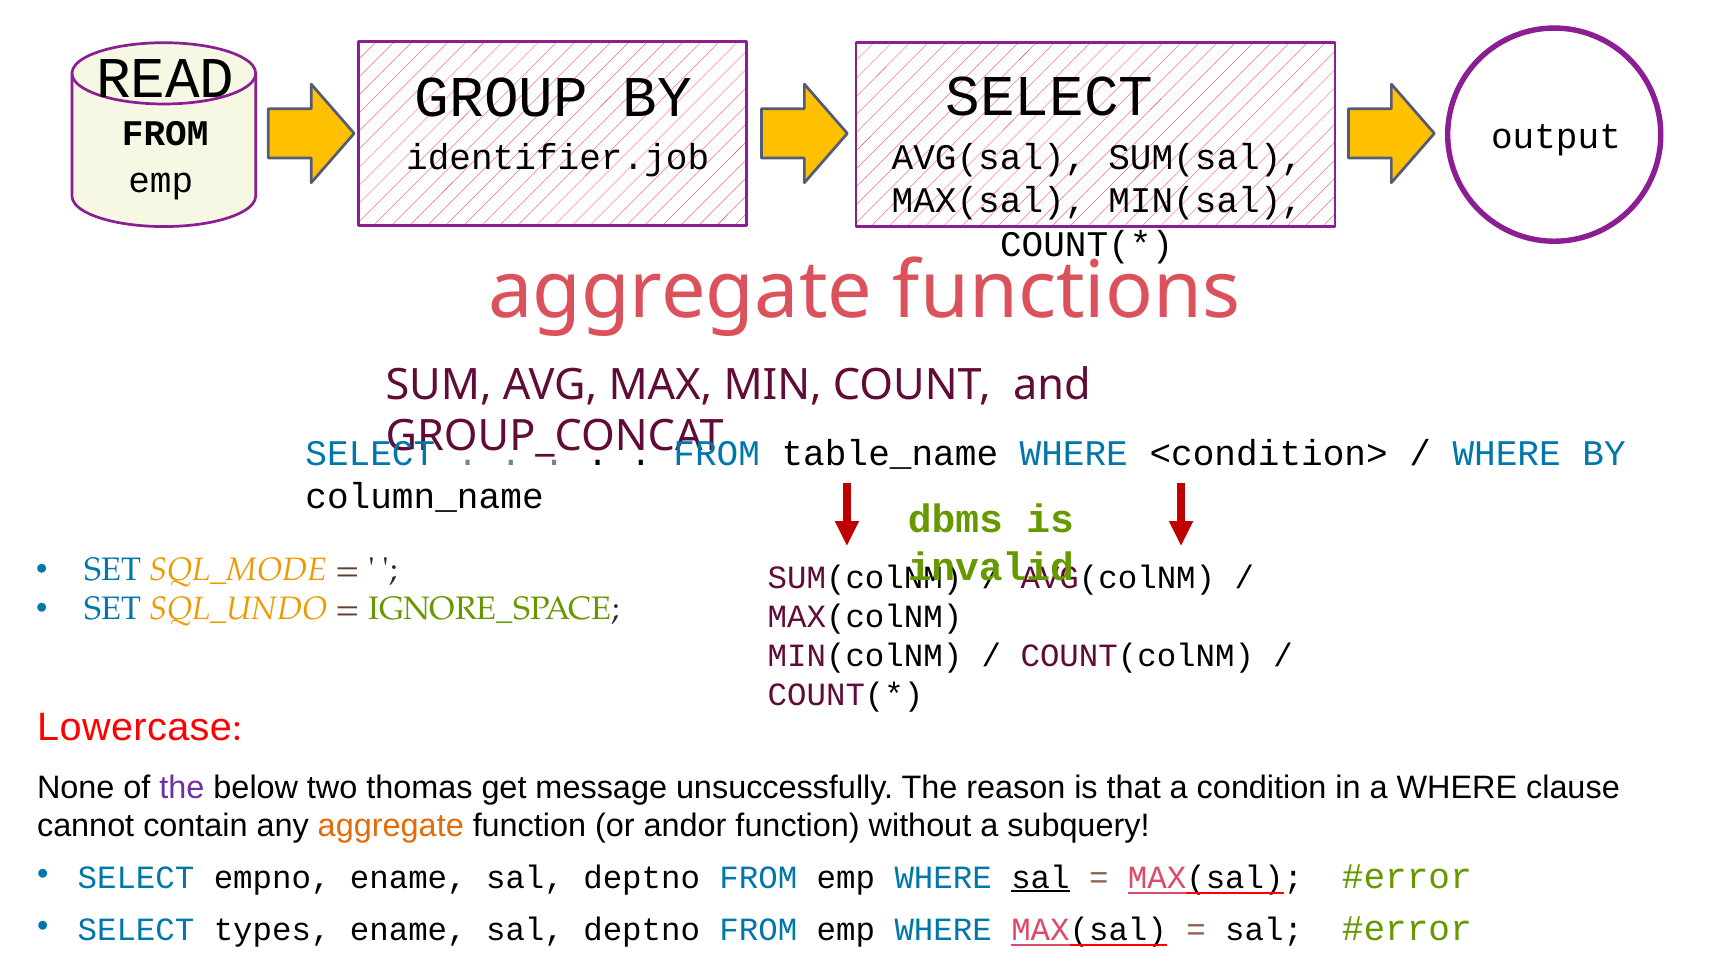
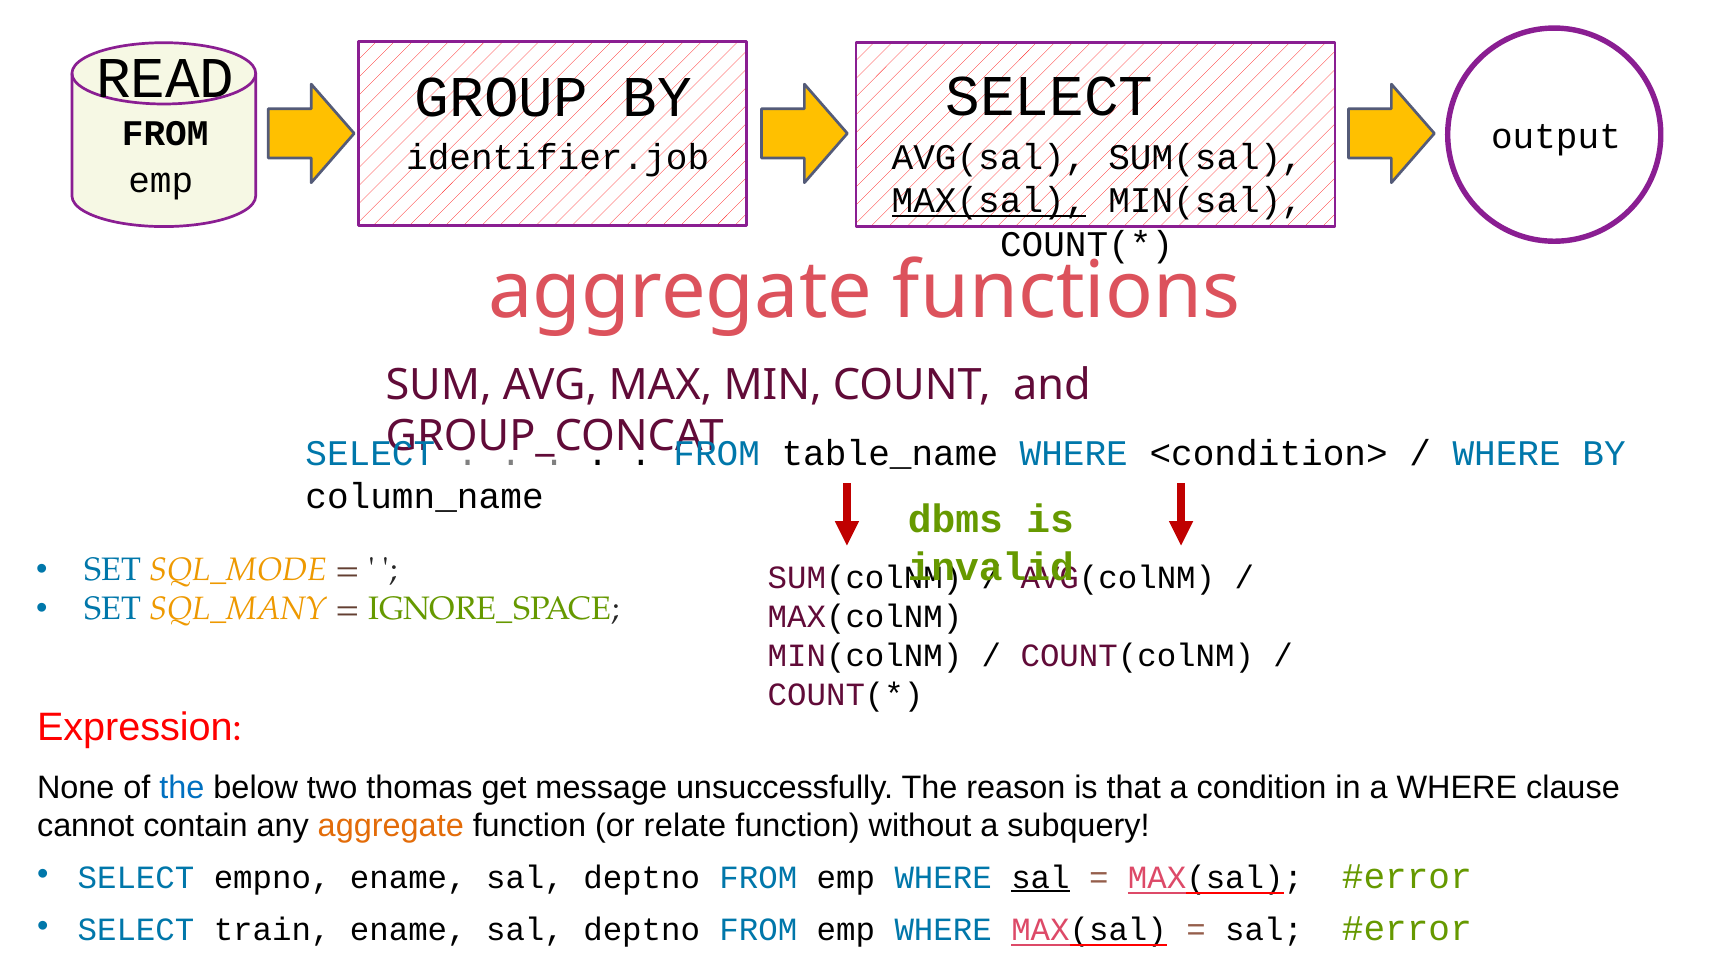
MAX(sal at (989, 201) underline: none -> present
SQL_UNDO: SQL_UNDO -> SQL_MANY
Lowercase: Lowercase -> Expression
the at (182, 787) colour: purple -> blue
andor: andor -> relate
types: types -> train
